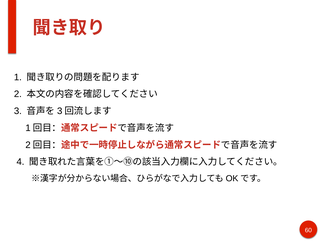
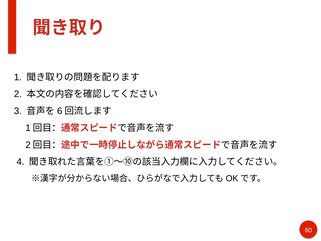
3 at (60, 111): 3 -> 6
